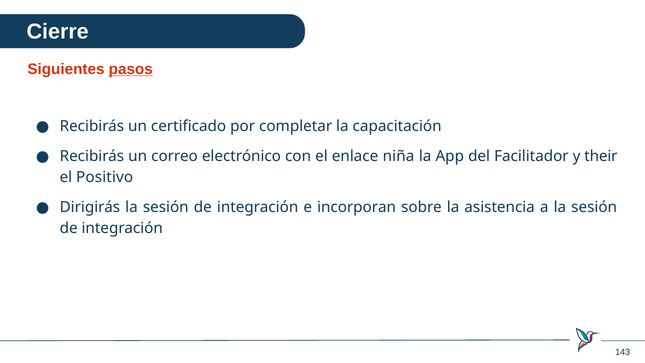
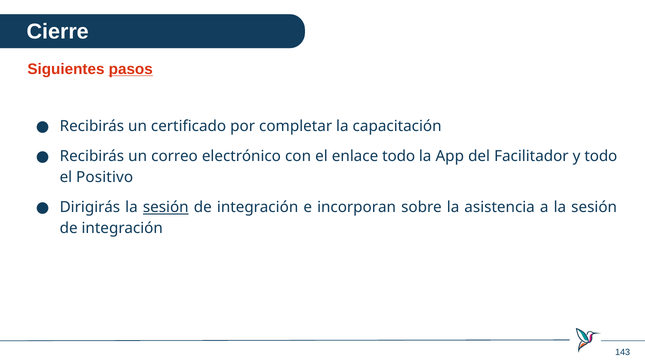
enlace niña: niña -> todo
y their: their -> todo
sesión at (166, 207) underline: none -> present
